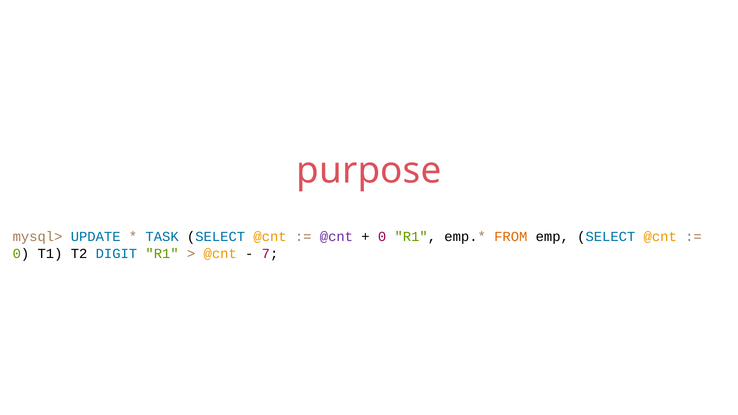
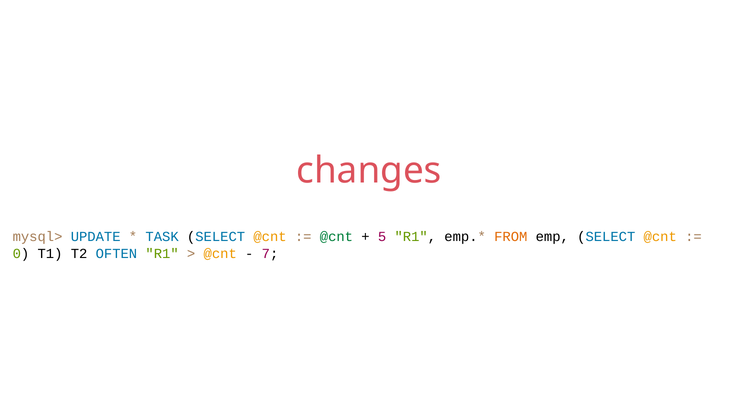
purpose: purpose -> changes
@cnt at (336, 237) colour: purple -> green
0 at (382, 237): 0 -> 5
DIGIT: DIGIT -> OFTEN
